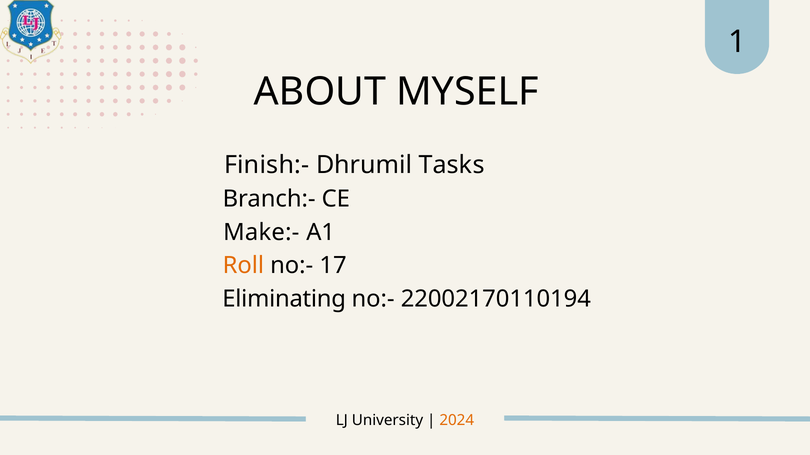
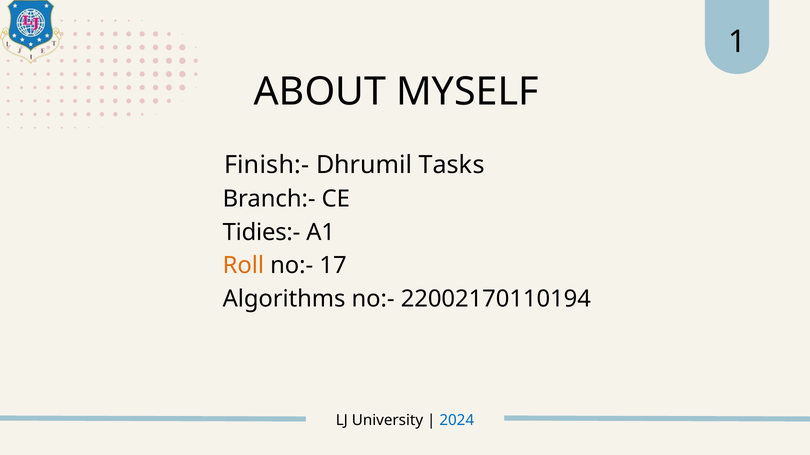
Make:-: Make:- -> Tidies:-
Eliminating: Eliminating -> Algorithms
2024 colour: orange -> blue
